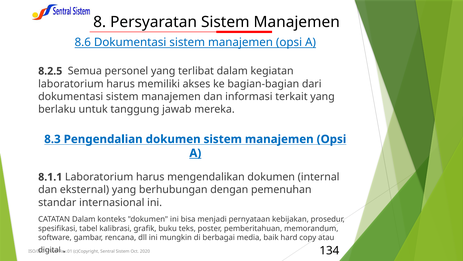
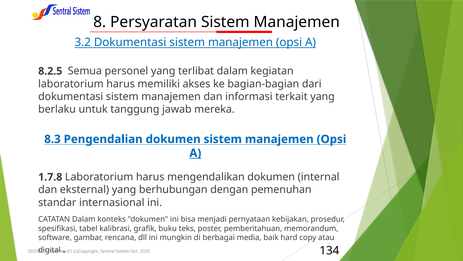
8.6: 8.6 -> 3.2
8.1.1: 8.1.1 -> 1.7.8
